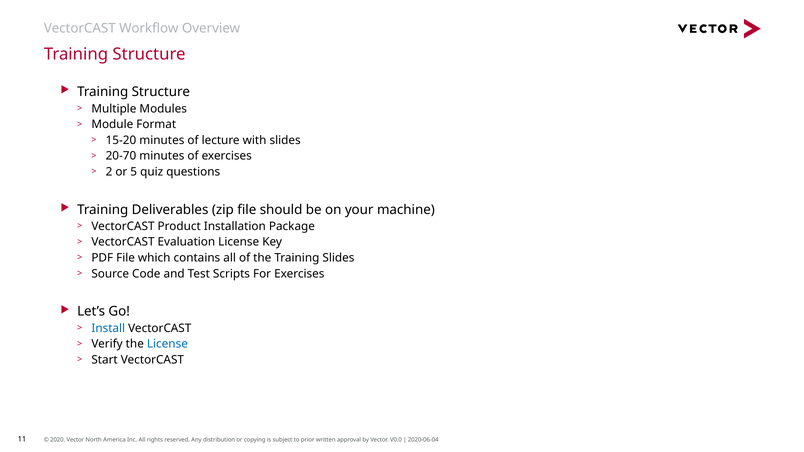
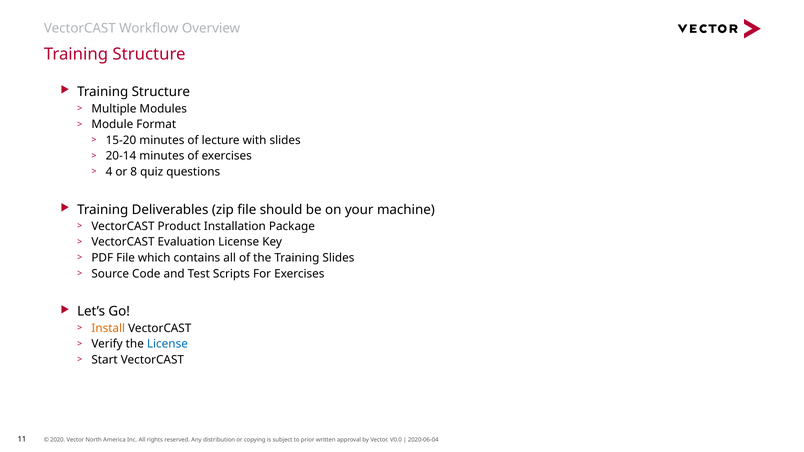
20-70: 20-70 -> 20-14
2: 2 -> 4
5: 5 -> 8
Install colour: blue -> orange
